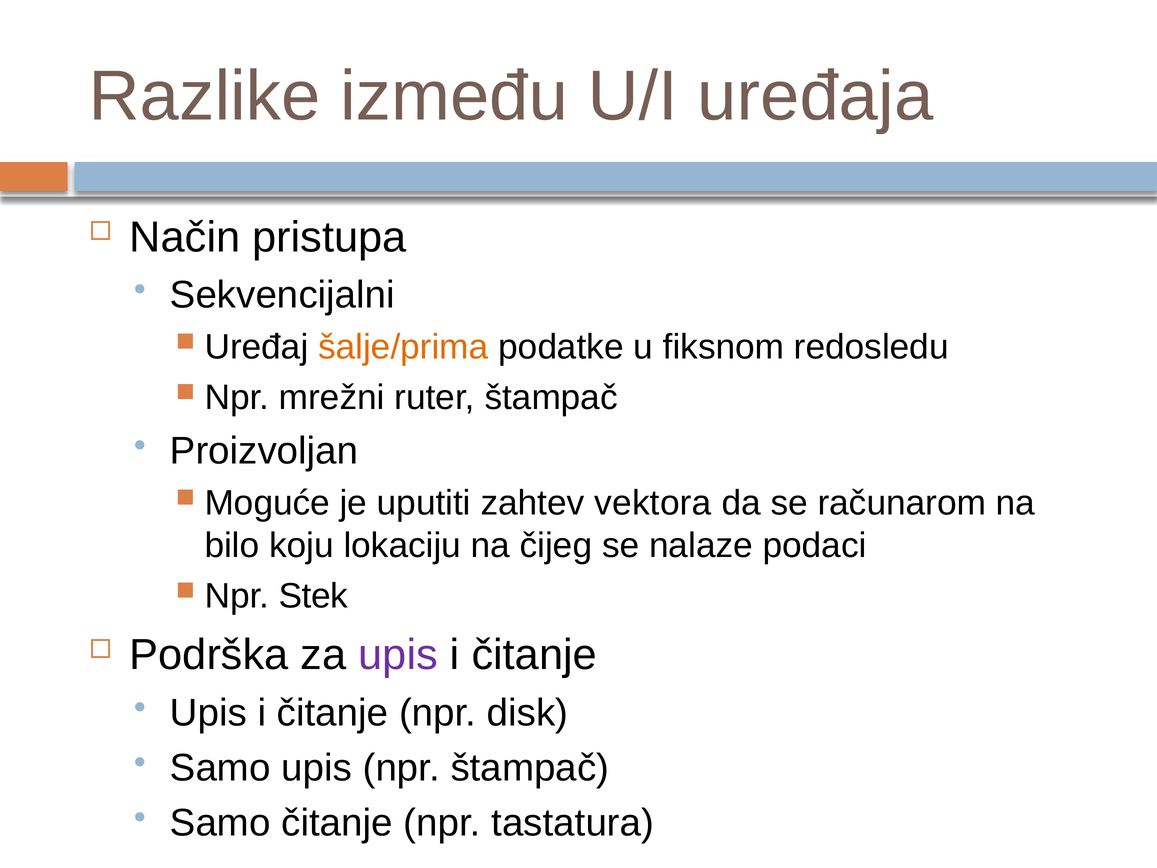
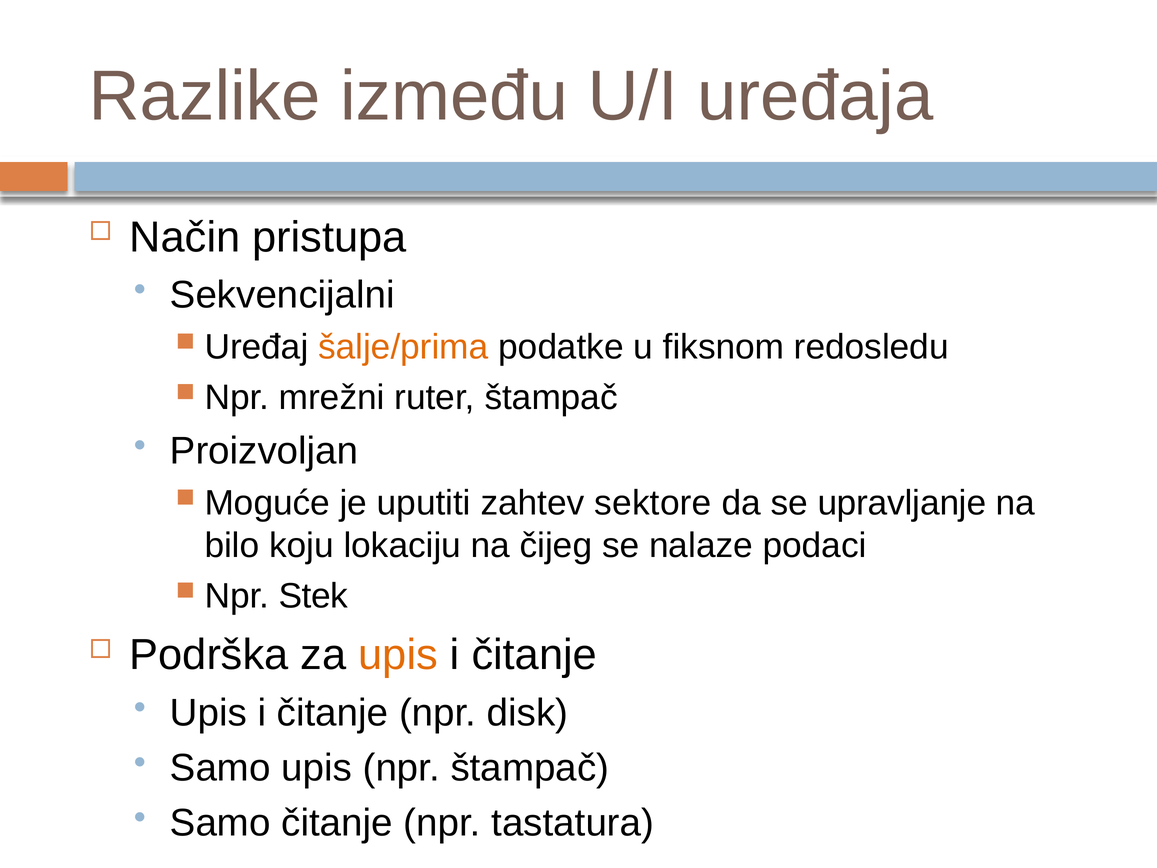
vektora: vektora -> sektore
računarom: računarom -> upravljanje
upis at (398, 655) colour: purple -> orange
